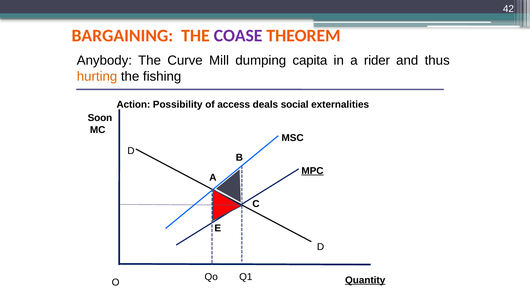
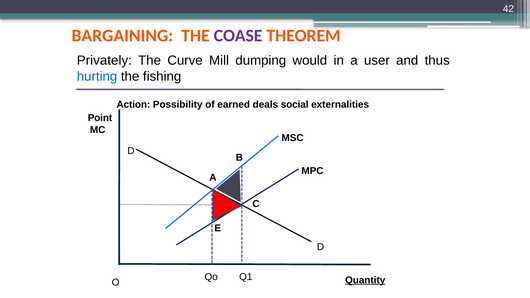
Anybody: Anybody -> Privately
capita: capita -> would
rider: rider -> user
hurting colour: orange -> blue
access: access -> earned
Soon: Soon -> Point
MPC underline: present -> none
